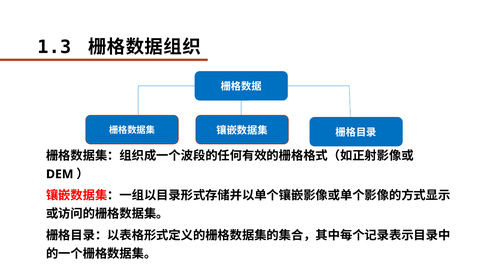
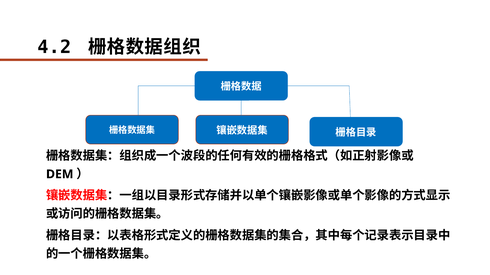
1.3: 1.3 -> 4.2
